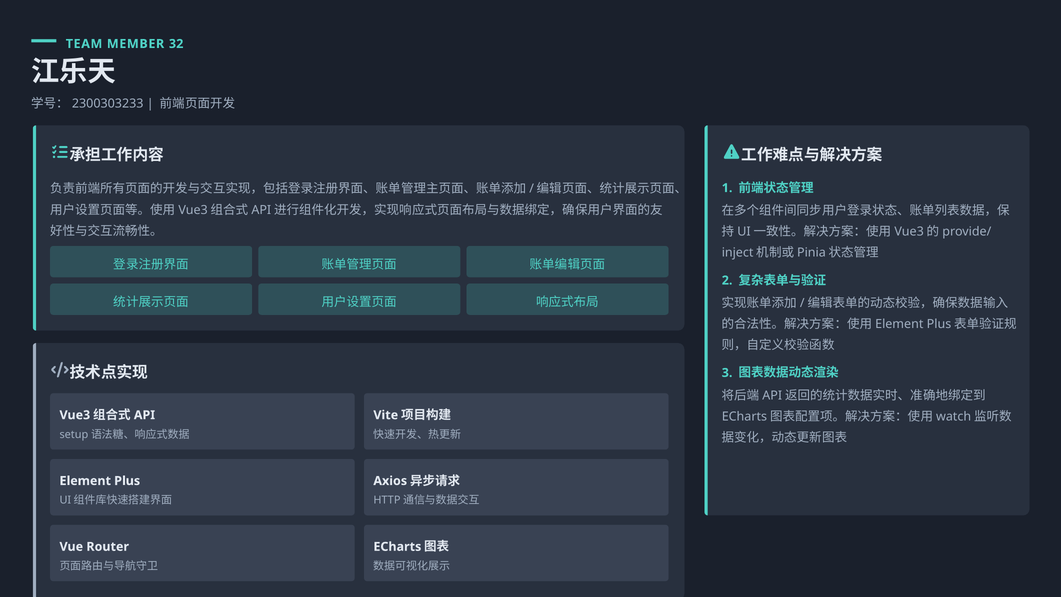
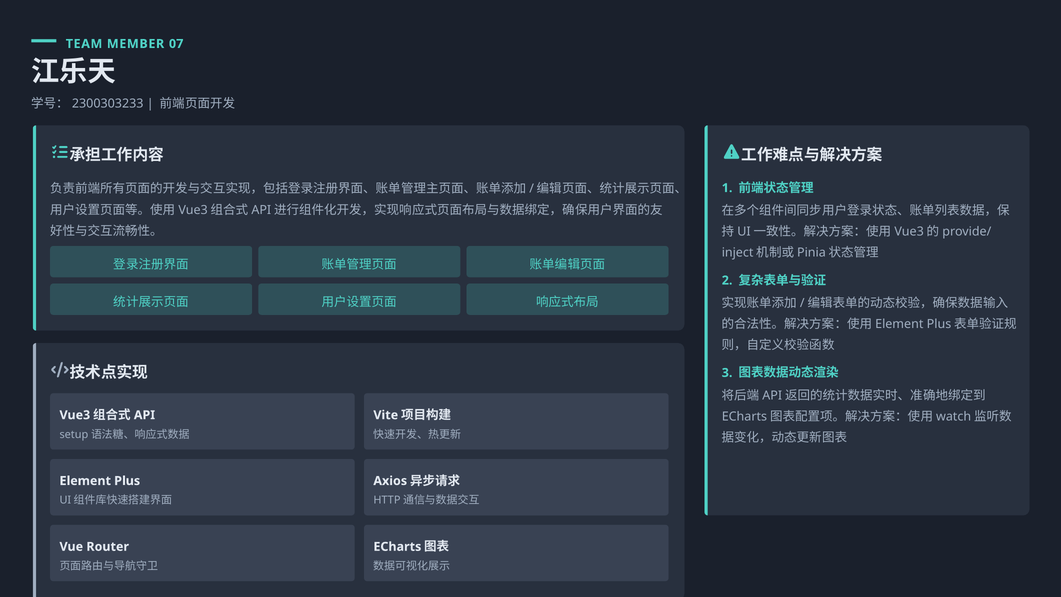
32: 32 -> 07
